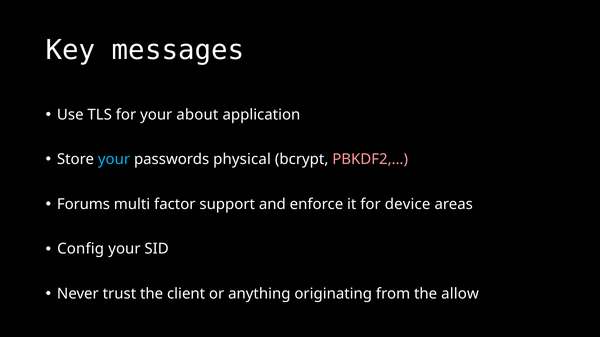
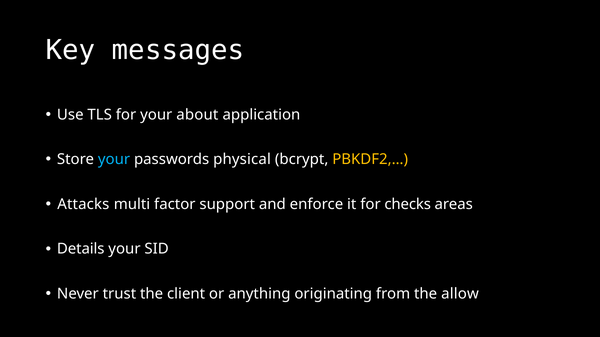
PBKDF2,… colour: pink -> yellow
Forums: Forums -> Attacks
device: device -> checks
Config: Config -> Details
